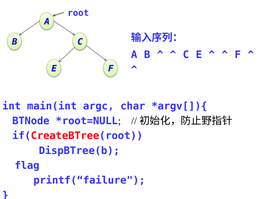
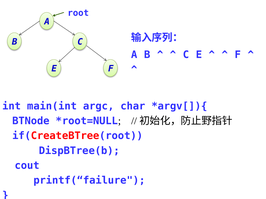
flag: flag -> cout
